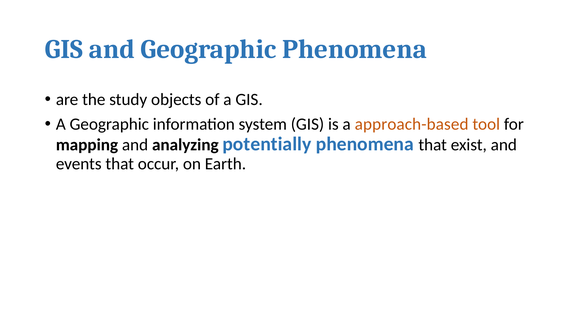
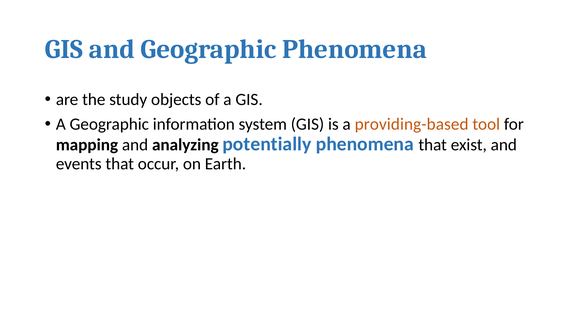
approach-based: approach-based -> providing-based
